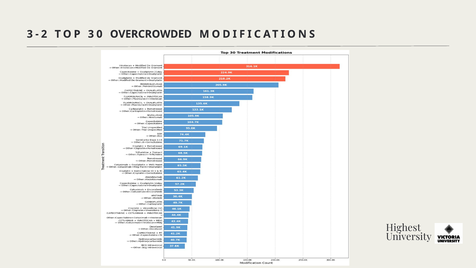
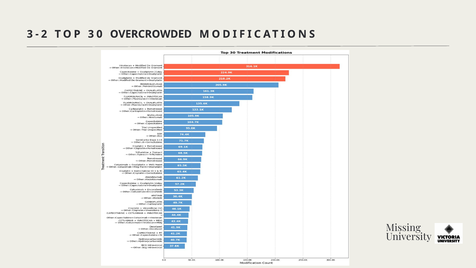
Highest: Highest -> Missing
